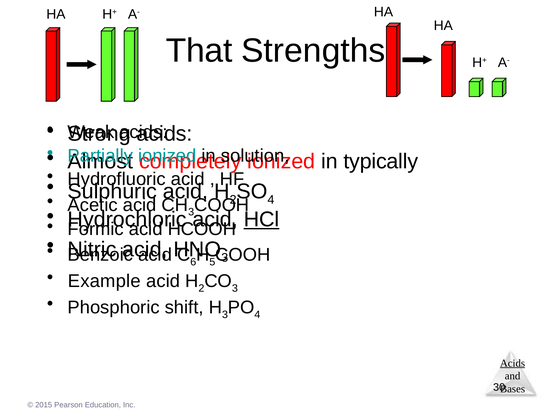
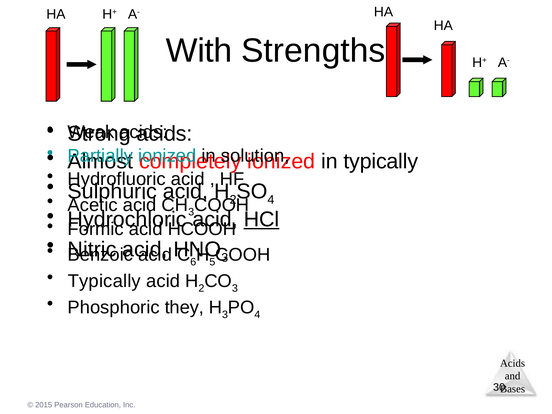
That: That -> With
Example at (104, 281): Example -> Typically
shift: shift -> they
Acids at (513, 363) underline: present -> none
